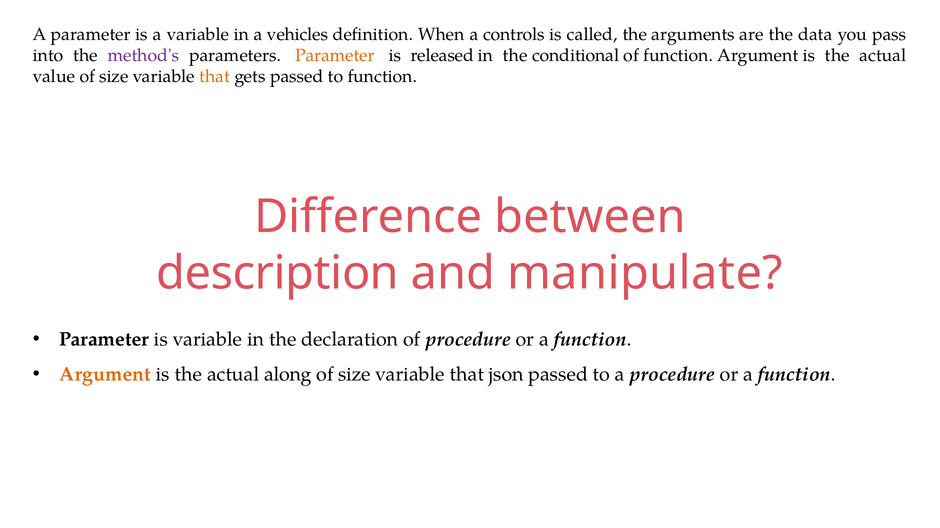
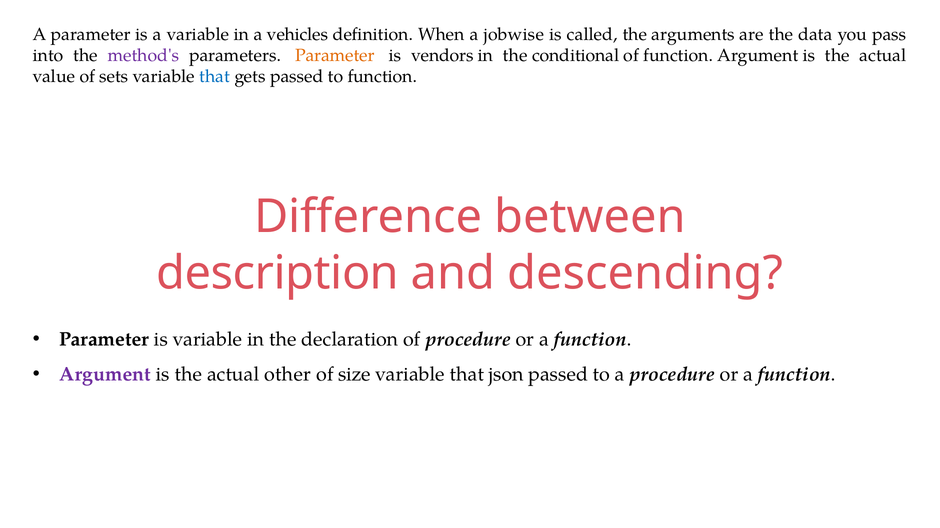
controls: controls -> jobwise
released: released -> vendors
value of size: size -> sets
that at (215, 77) colour: orange -> blue
manipulate: manipulate -> descending
Argument at (105, 375) colour: orange -> purple
along: along -> other
